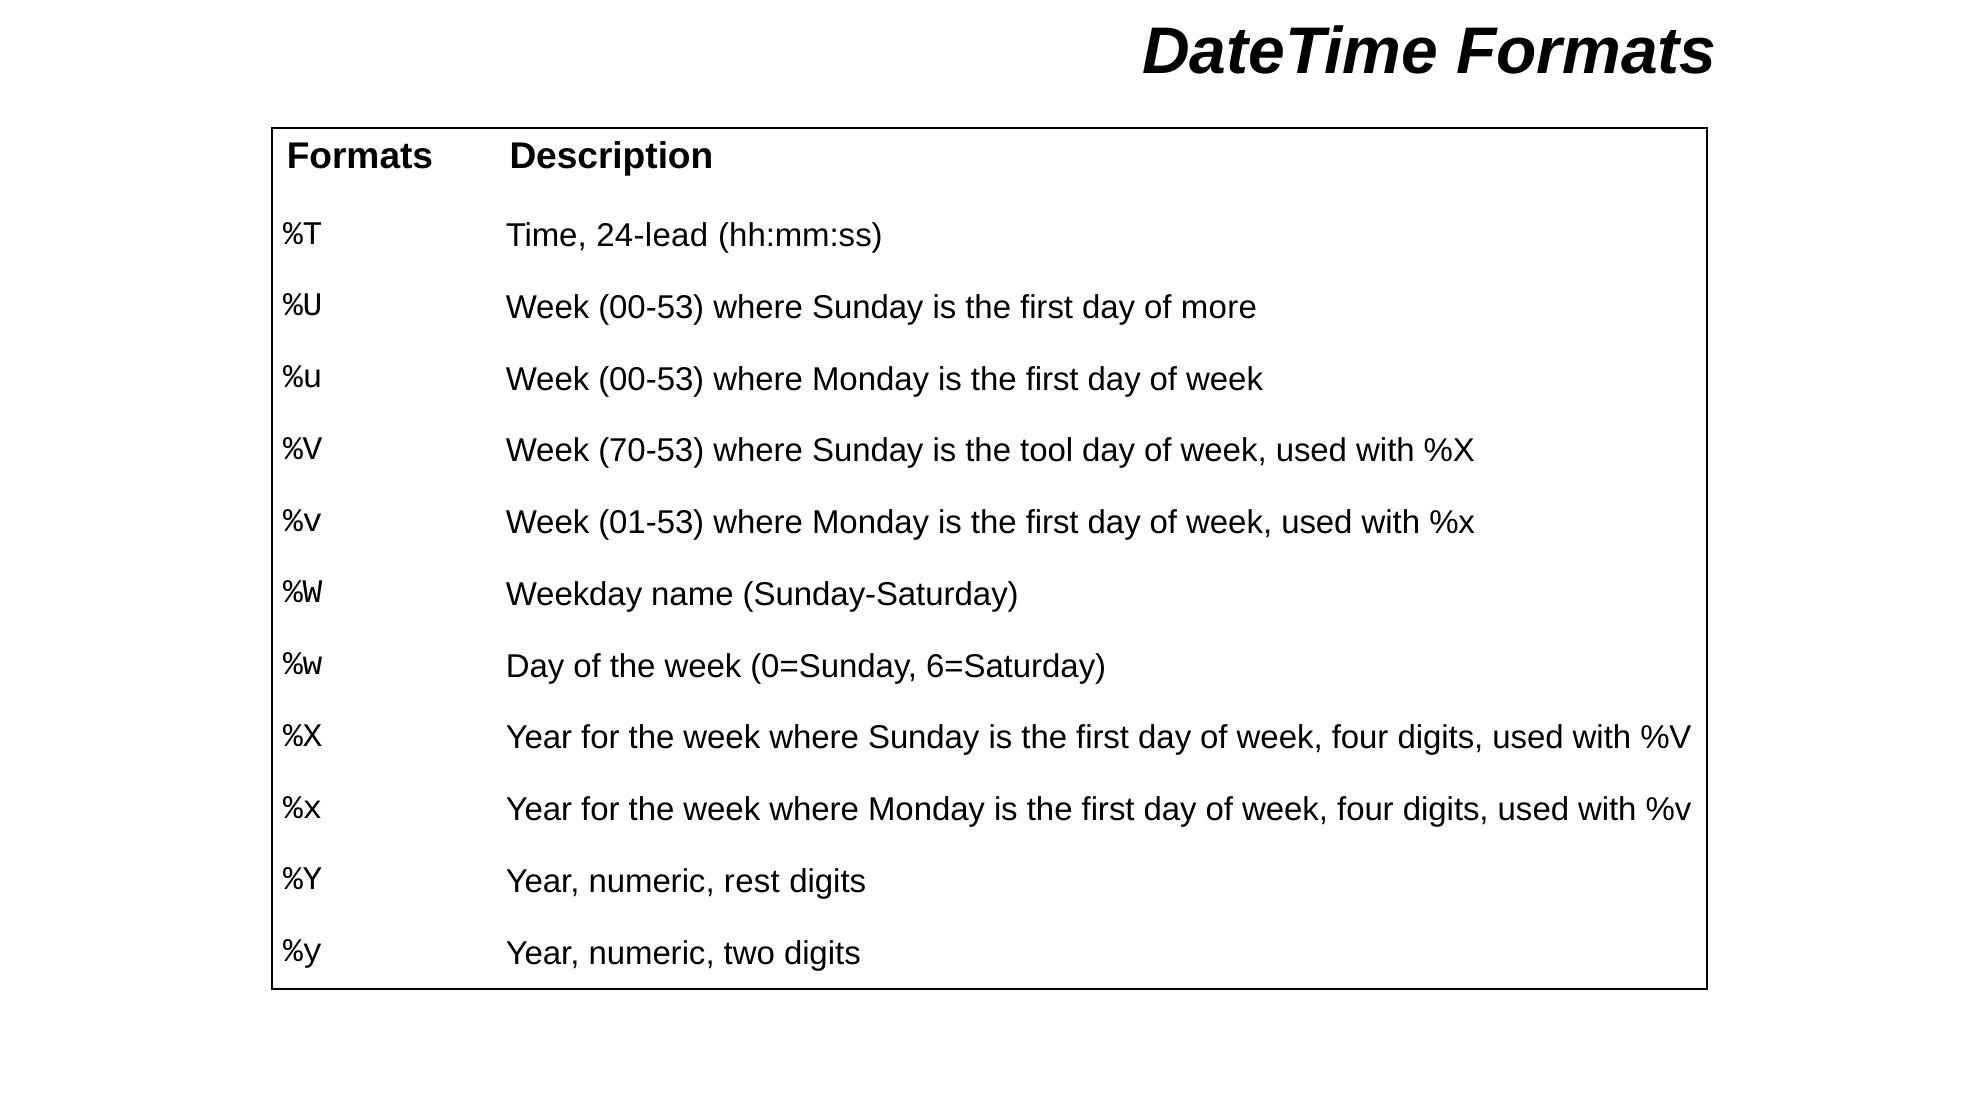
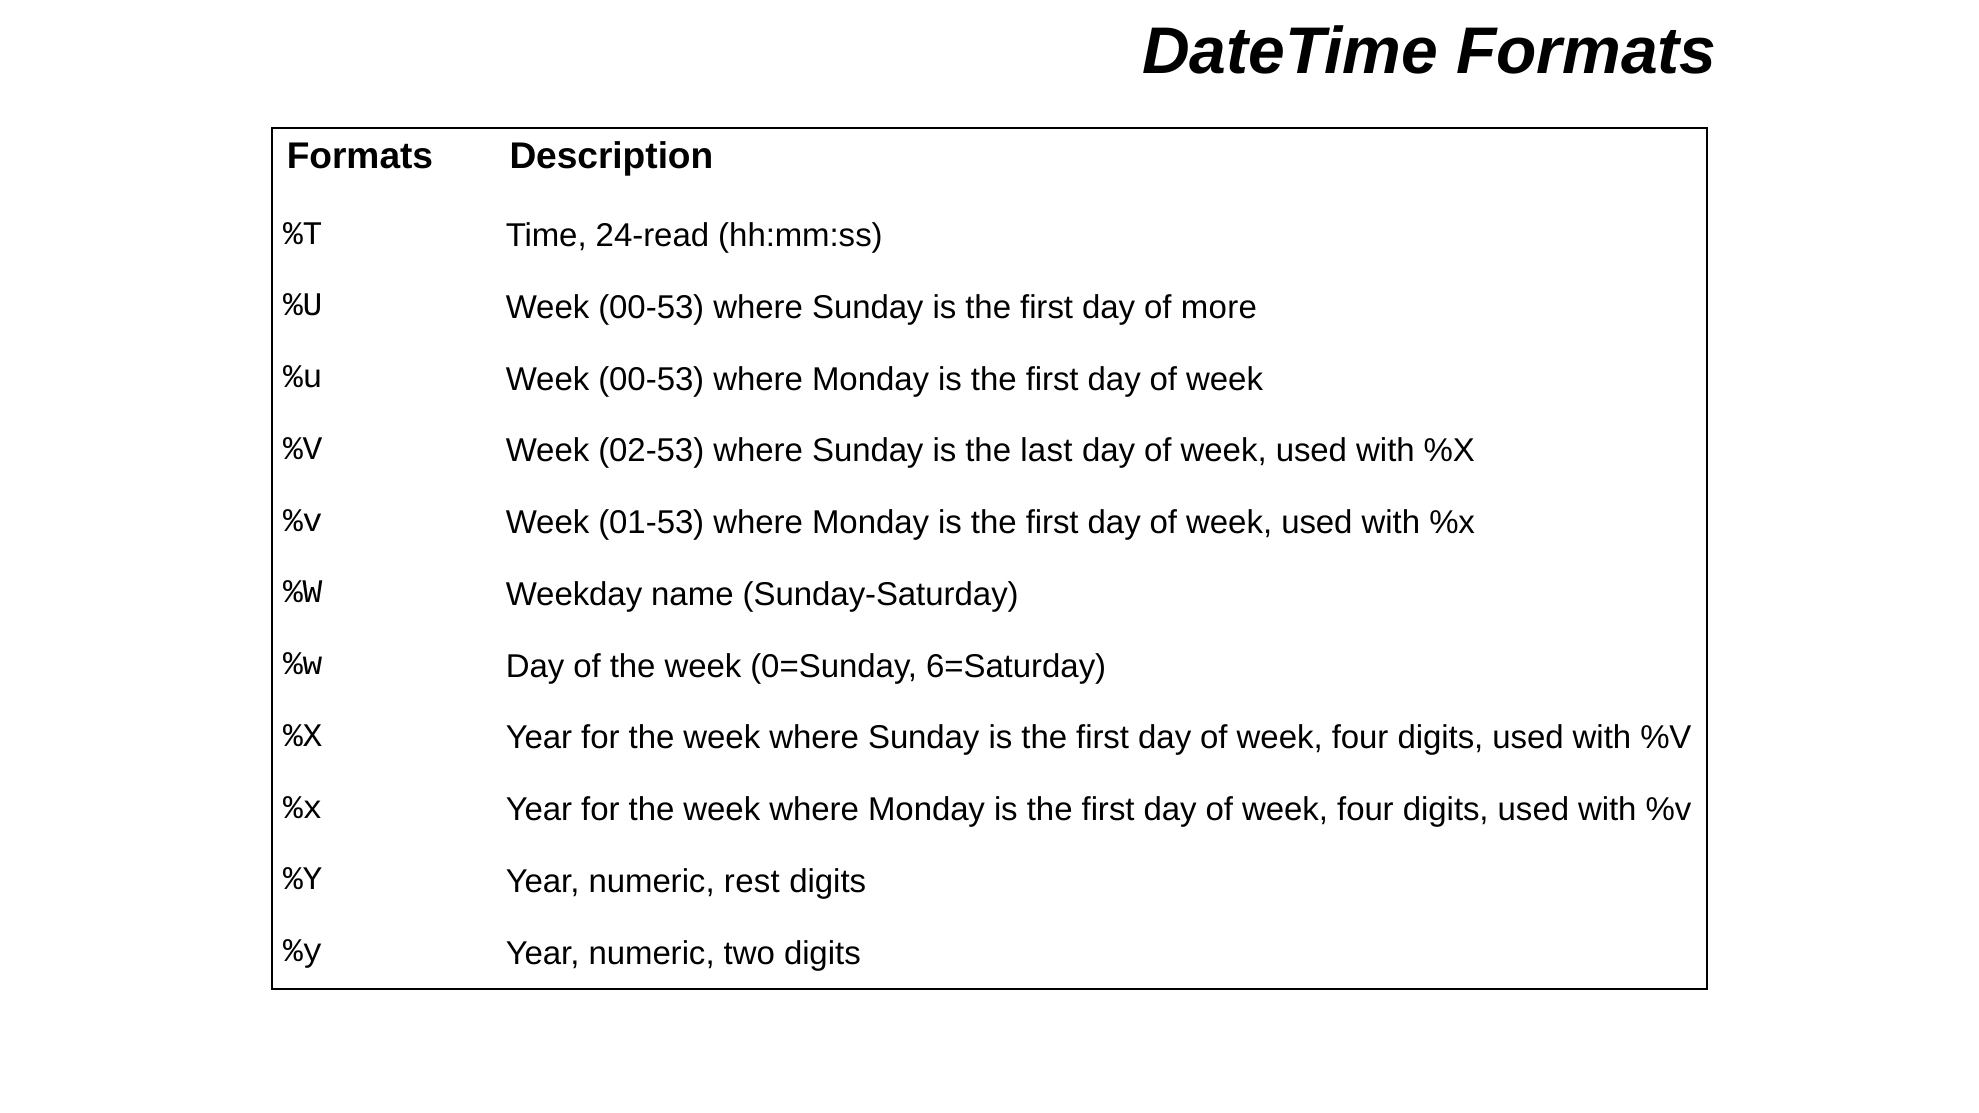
24-lead: 24-lead -> 24-read
70-53: 70-53 -> 02-53
tool: tool -> last
